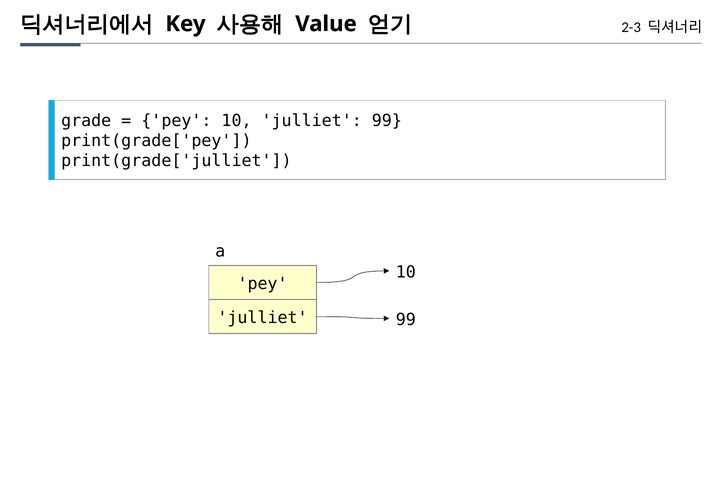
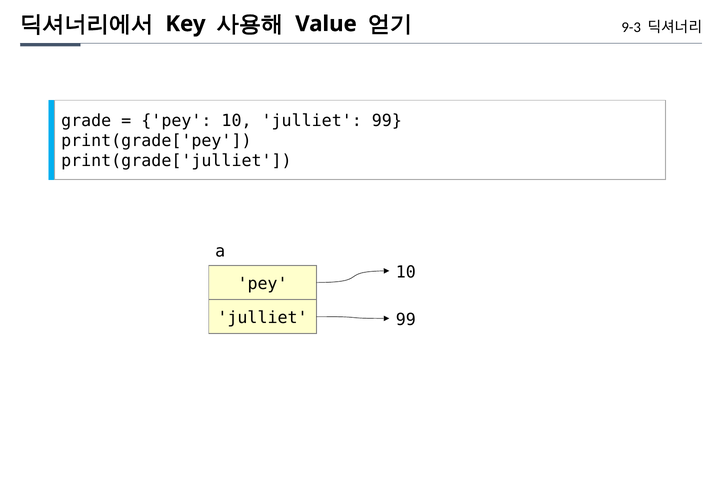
2-3: 2-3 -> 9-3
